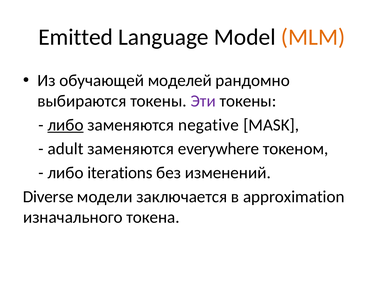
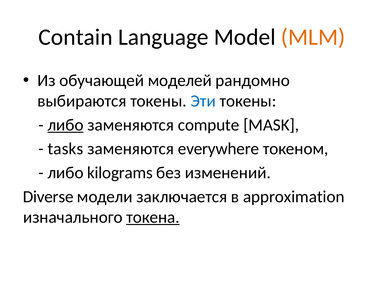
Emitted: Emitted -> Contain
Эти colour: purple -> blue
negative: negative -> compute
adult: adult -> tasks
iterations: iterations -> kilograms
токена underline: none -> present
